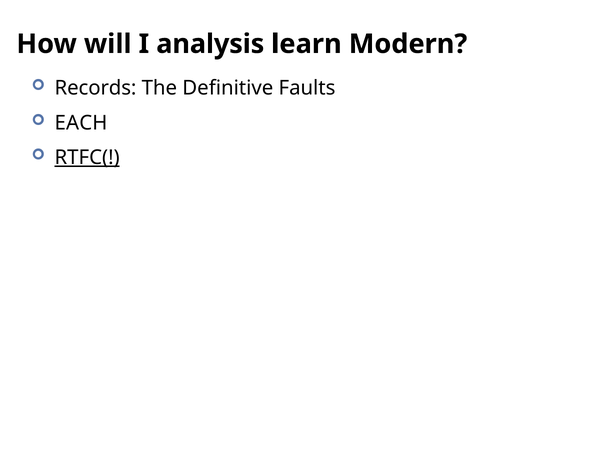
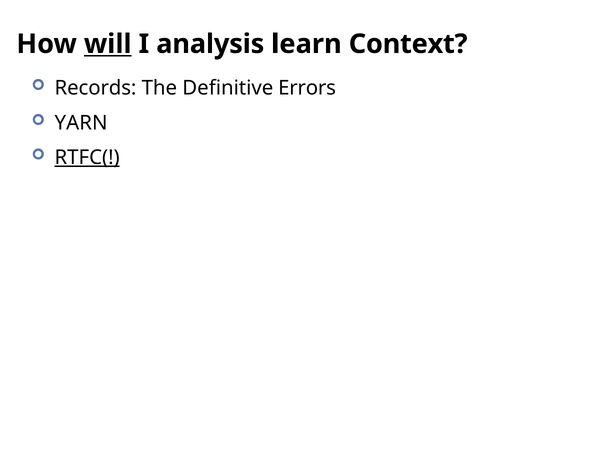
will underline: none -> present
Modern: Modern -> Context
Faults: Faults -> Errors
EACH: EACH -> YARN
